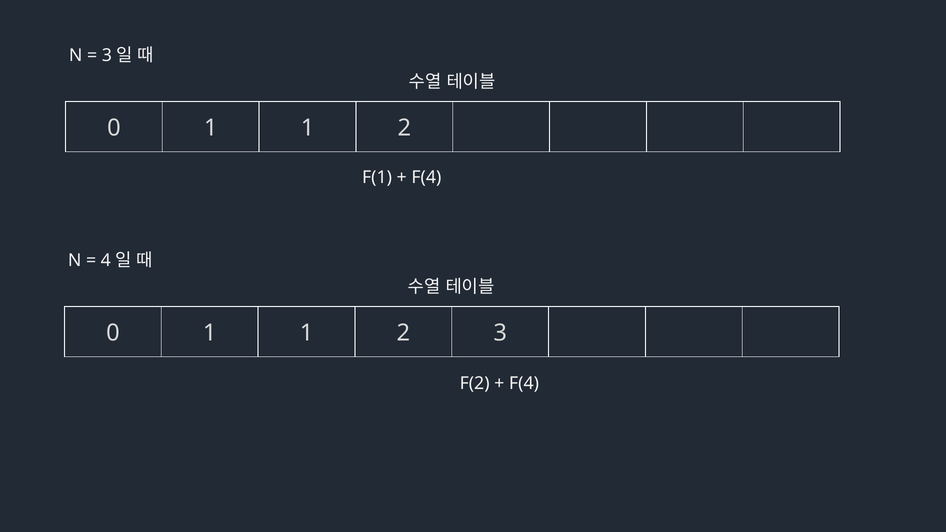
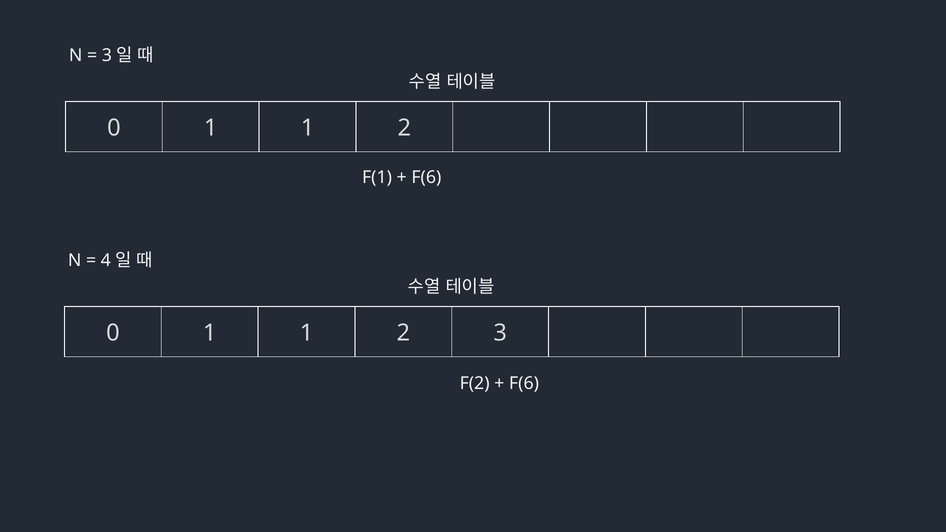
F(4 at (426, 177): F(4 -> F(6
F(4 at (524, 384): F(4 -> F(6
